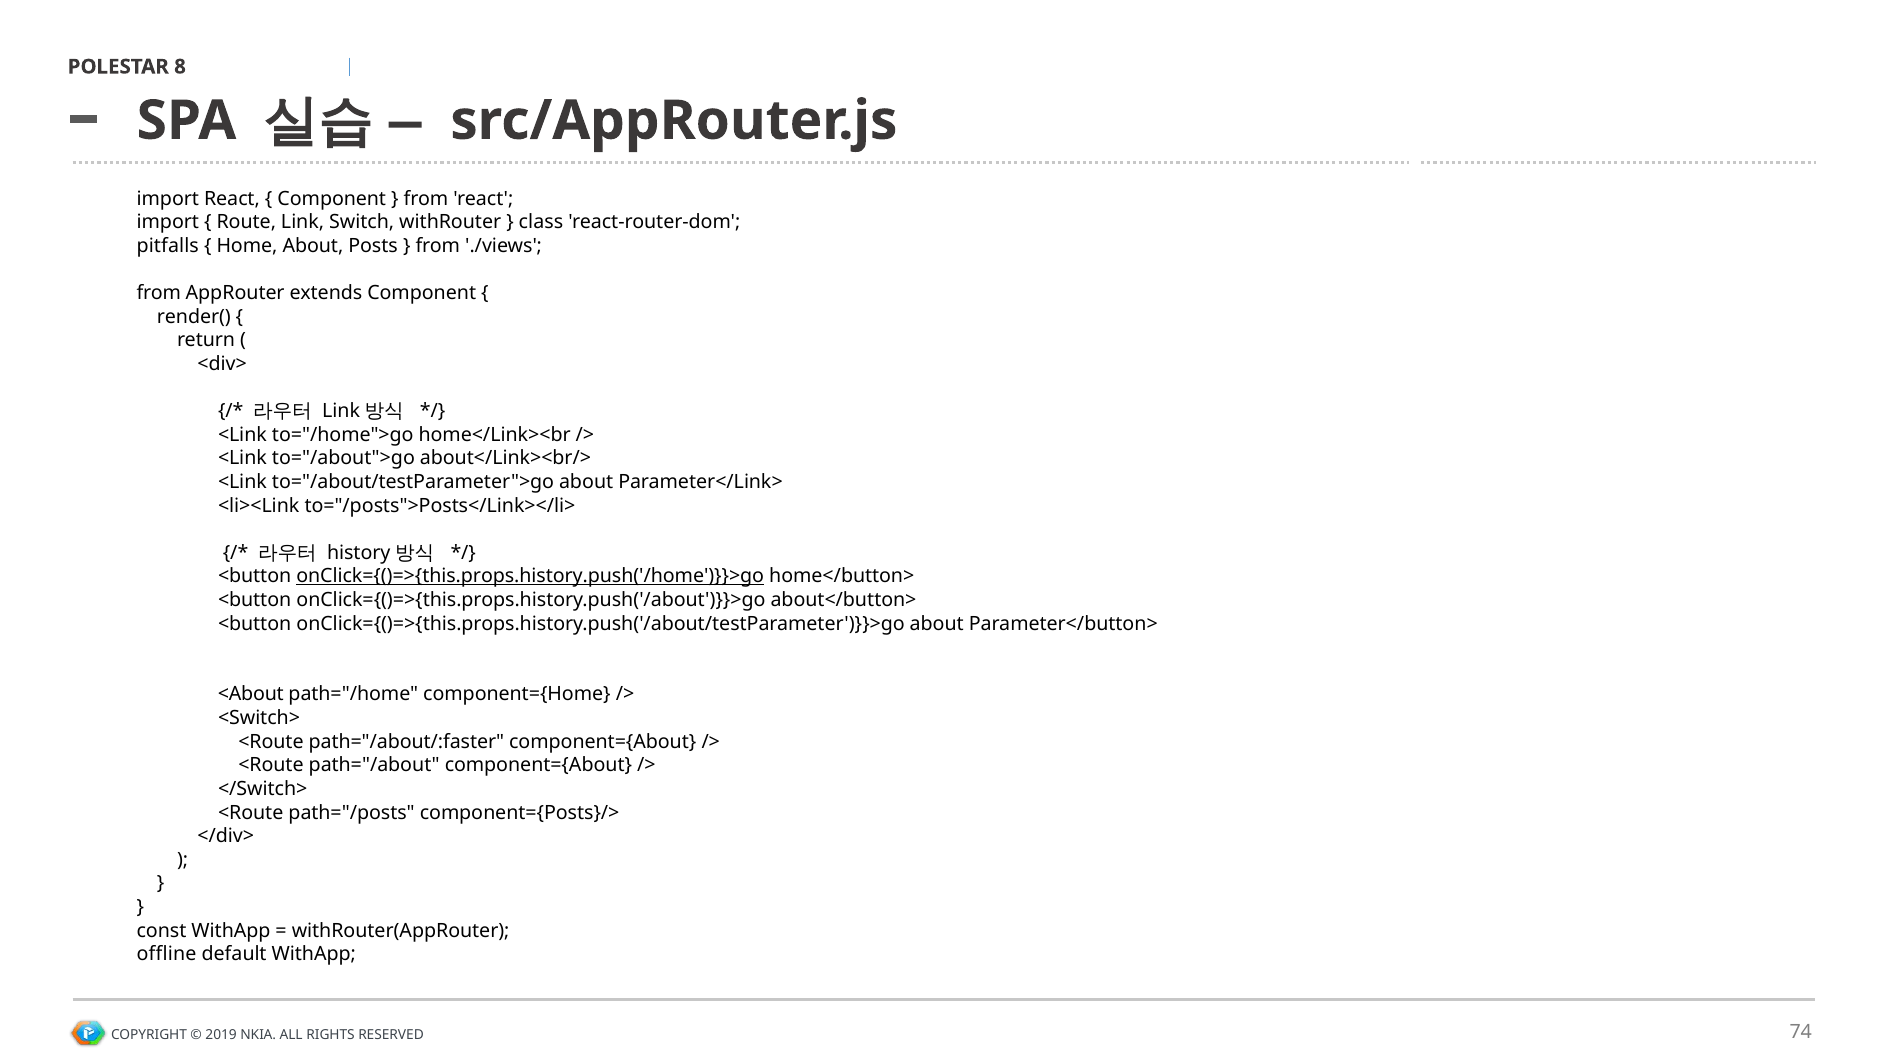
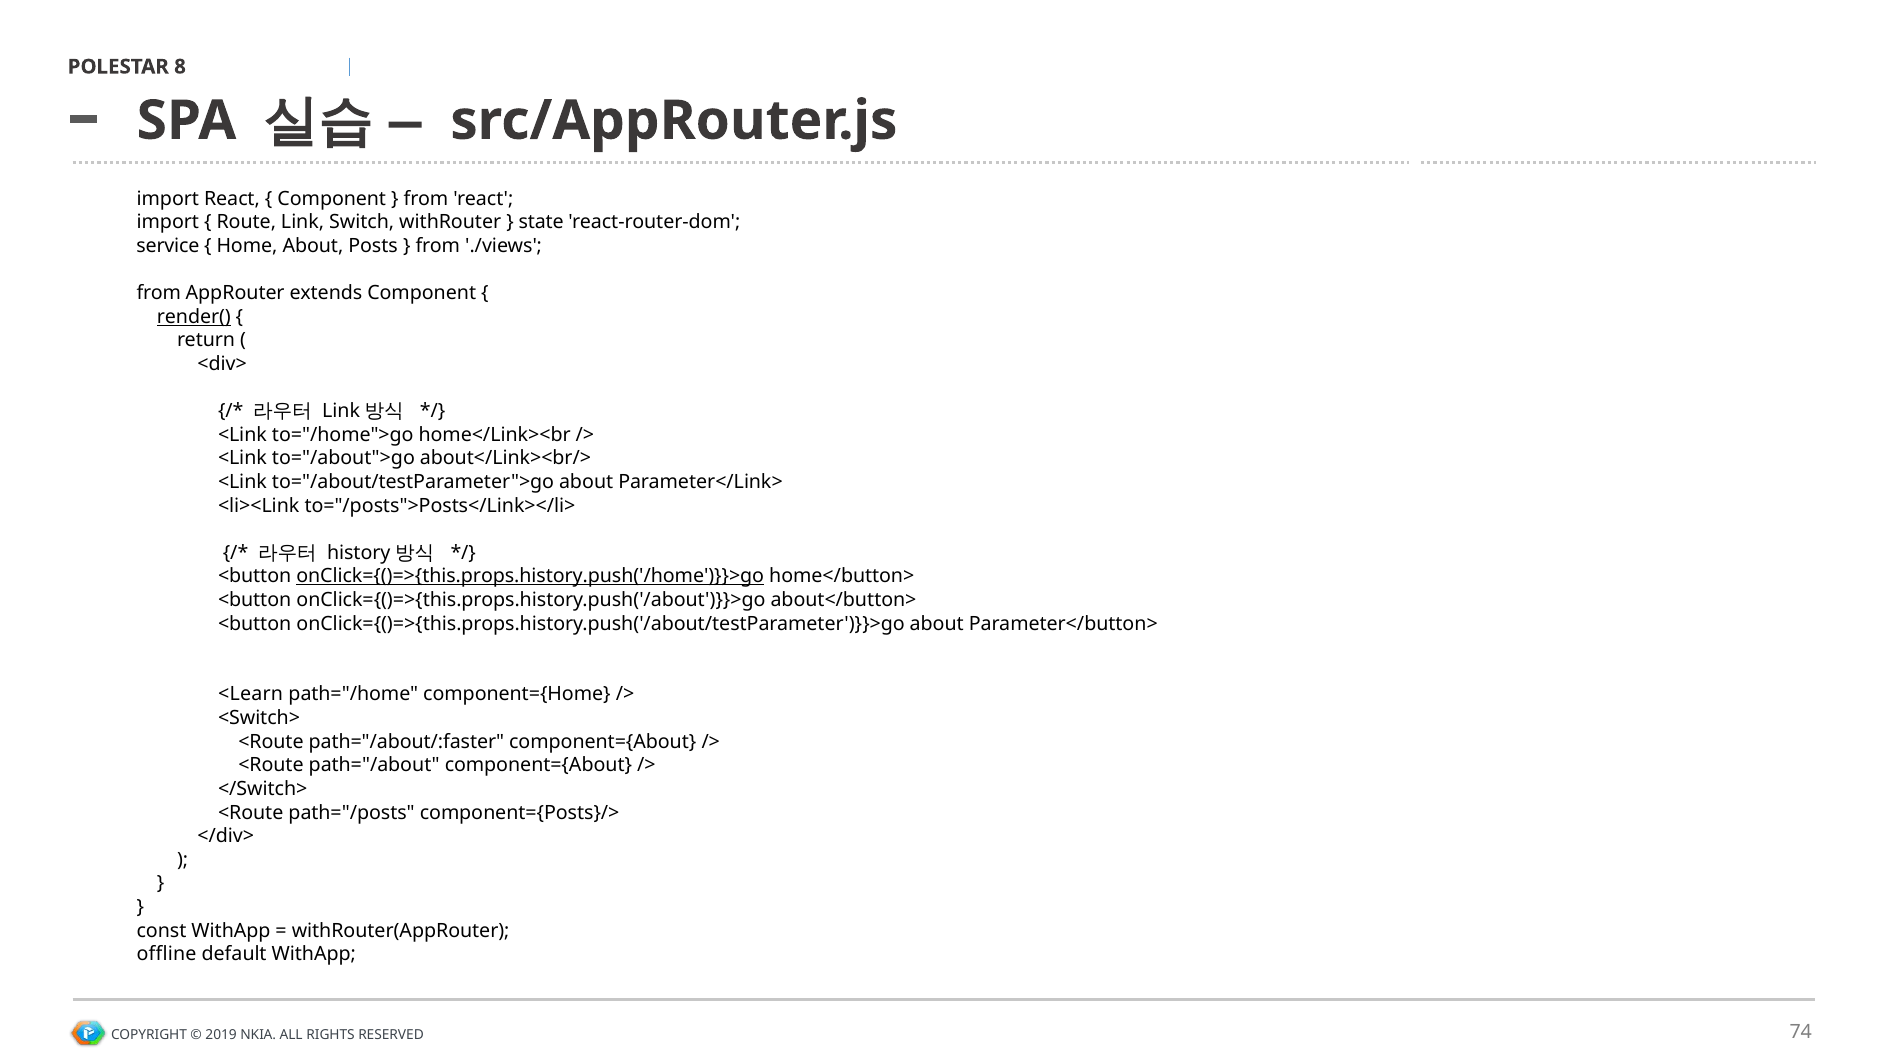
class: class -> state
pitfalls: pitfalls -> service
render( underline: none -> present
<About: <About -> <Learn
